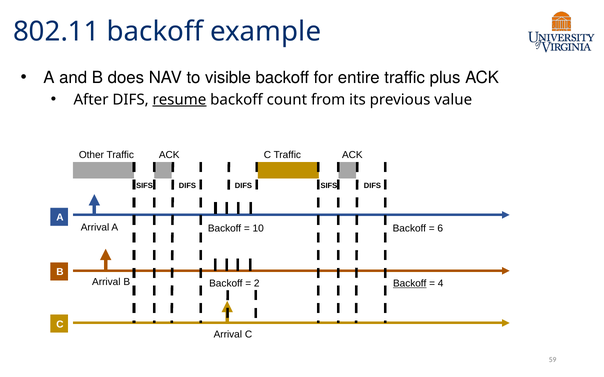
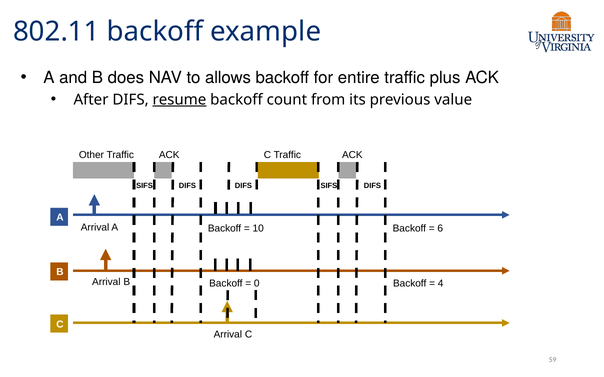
visible: visible -> allows
2: 2 -> 0
Backoff at (410, 284) underline: present -> none
